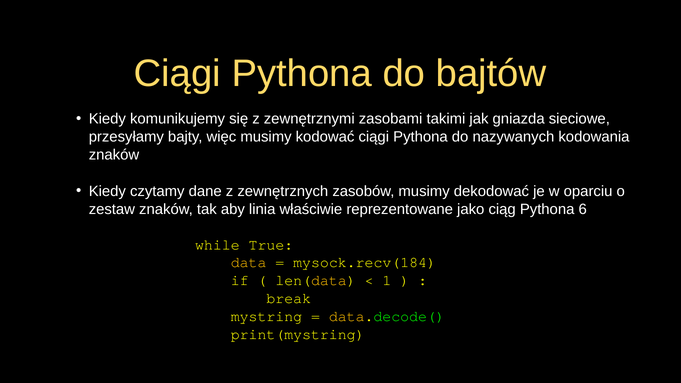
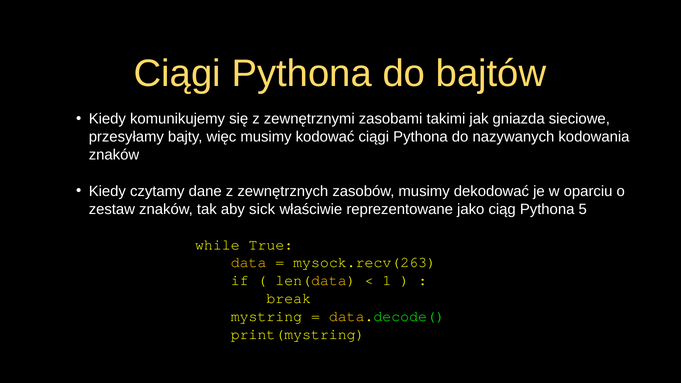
linia: linia -> sick
6: 6 -> 5
mysock.recv(184: mysock.recv(184 -> mysock.recv(263
